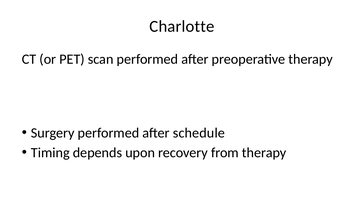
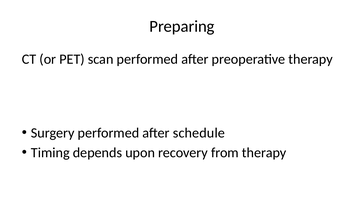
Charlotte: Charlotte -> Preparing
